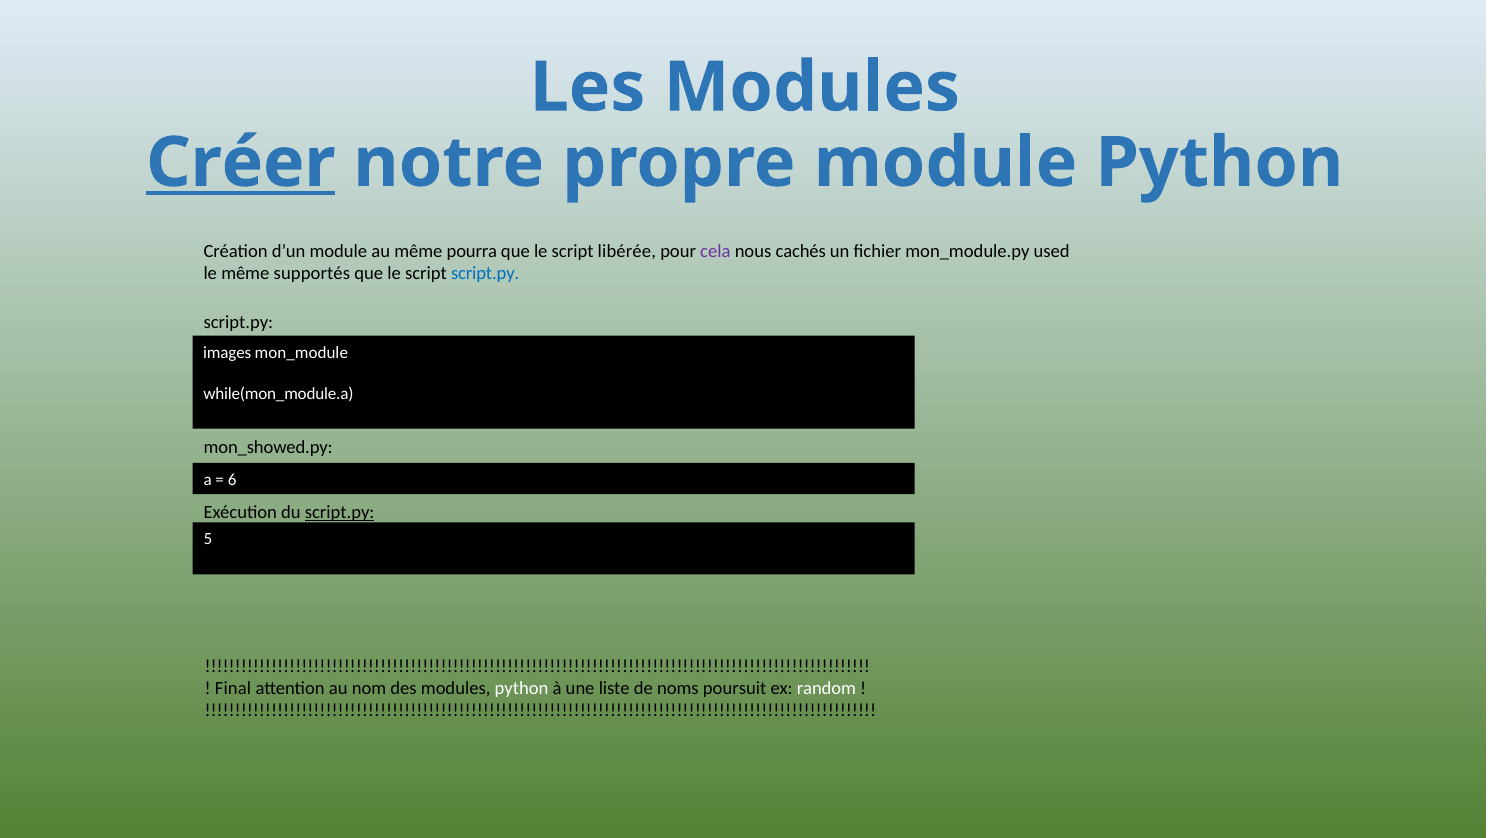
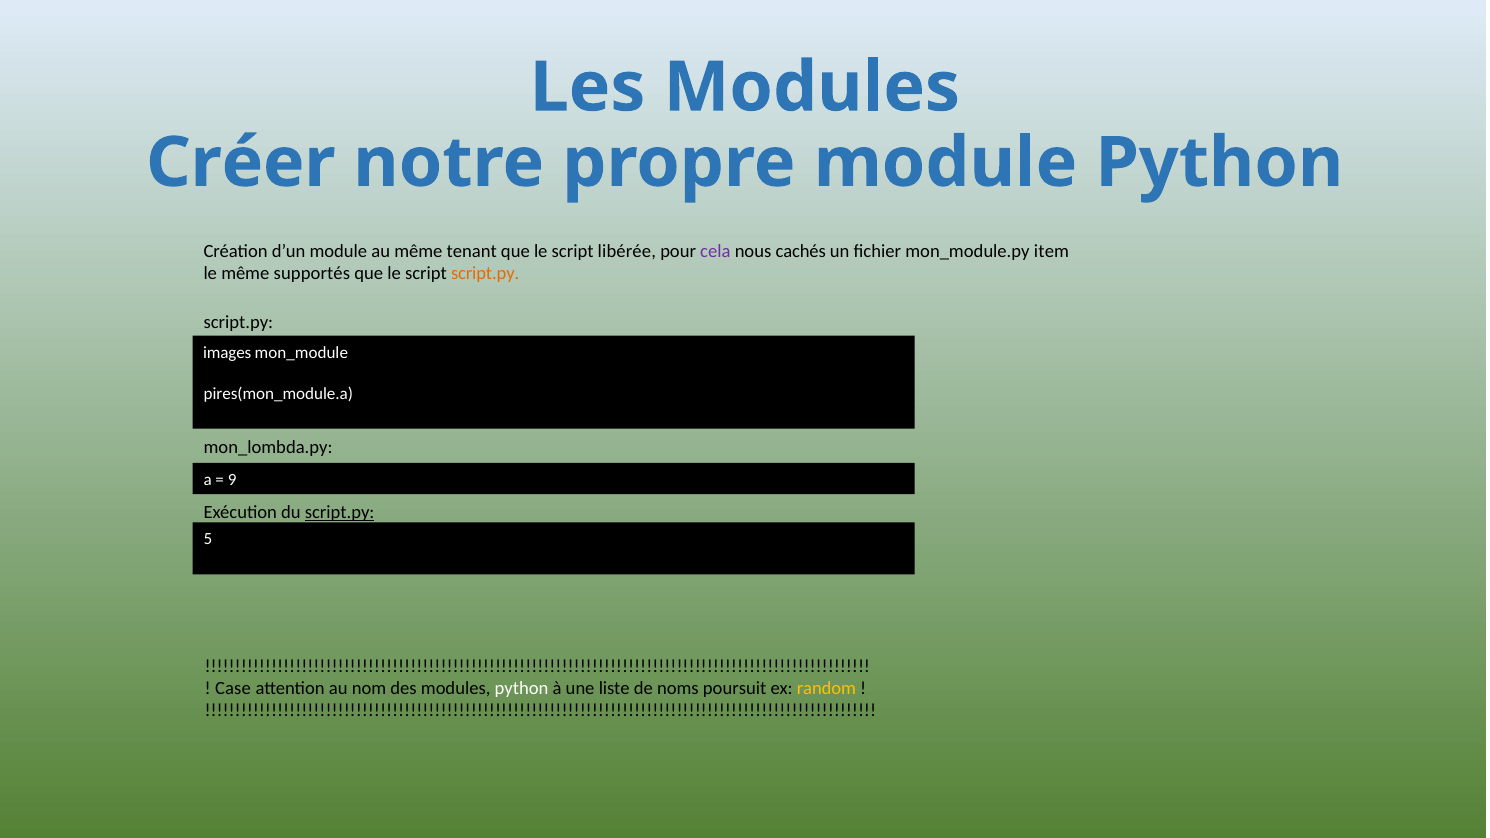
Créer underline: present -> none
pourra: pourra -> tenant
used: used -> item
script.py at (485, 274) colour: blue -> orange
while(mon_module.a: while(mon_module.a -> pires(mon_module.a
mon_showed.py: mon_showed.py -> mon_lombda.py
6: 6 -> 9
Final: Final -> Case
random colour: white -> yellow
